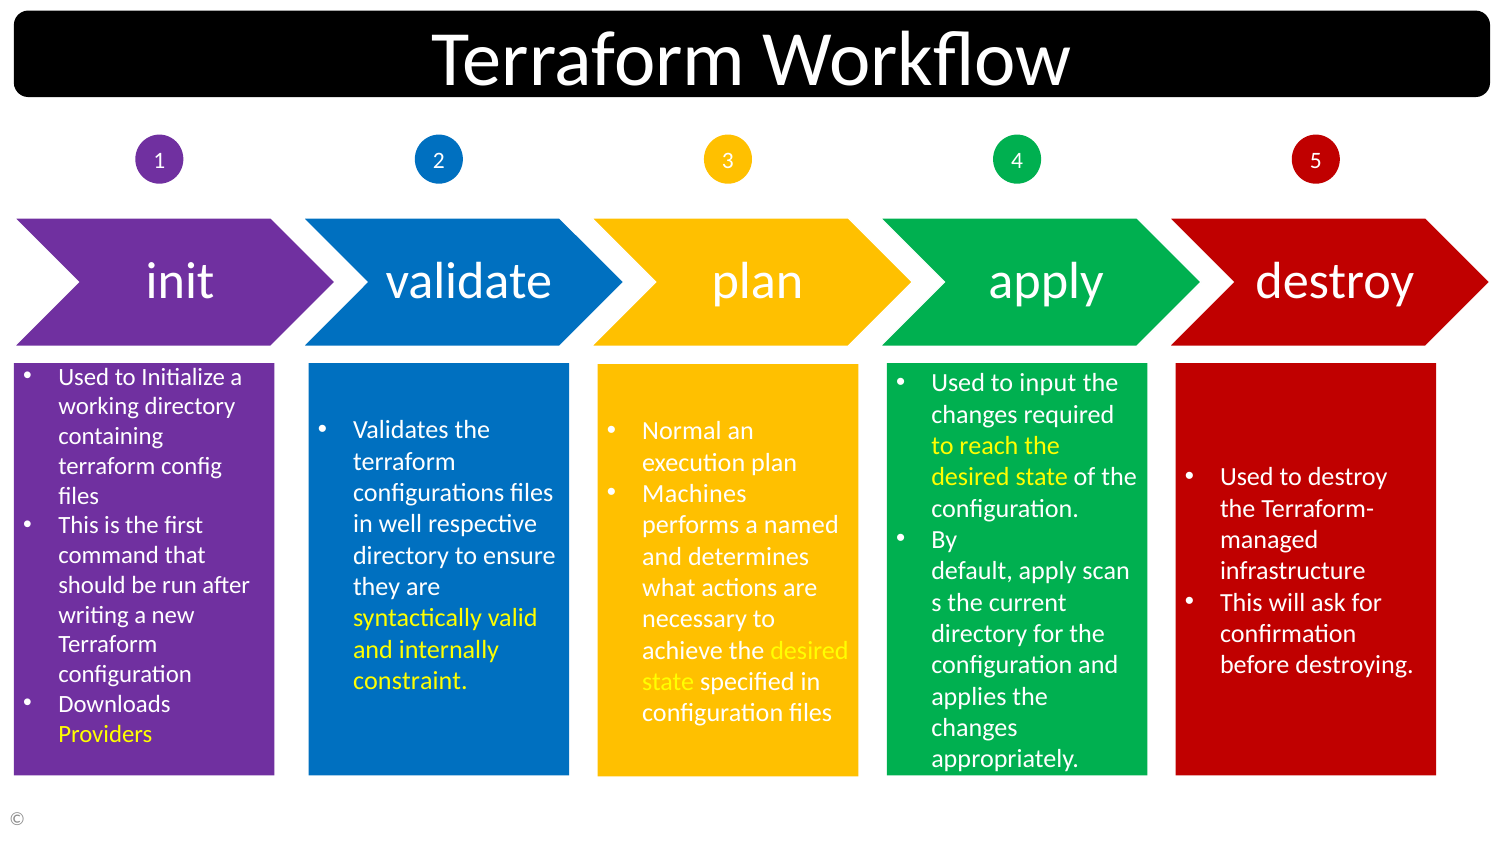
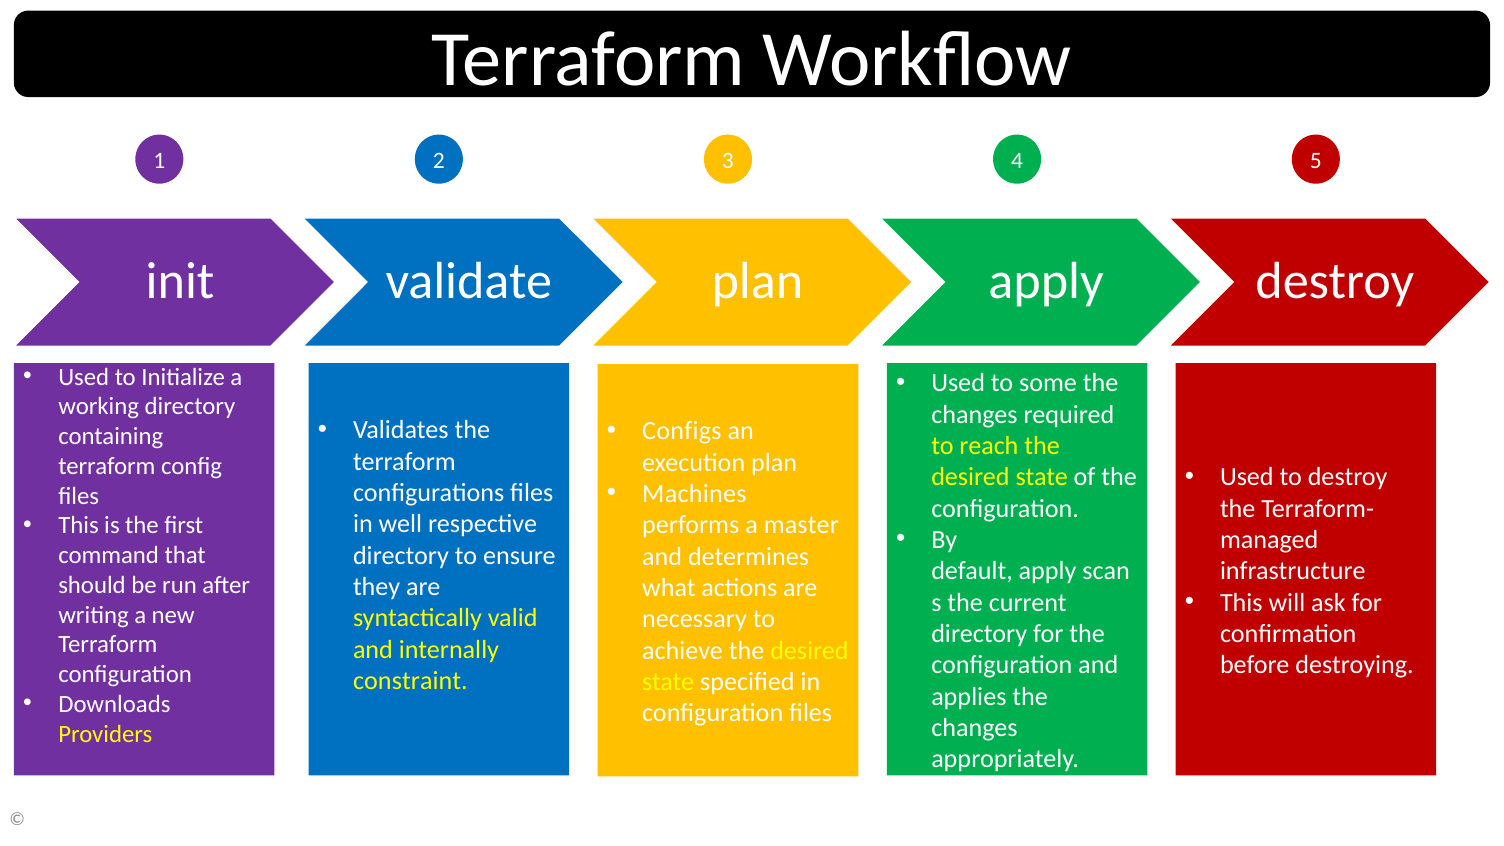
input: input -> some
Normal: Normal -> Configs
named: named -> master
